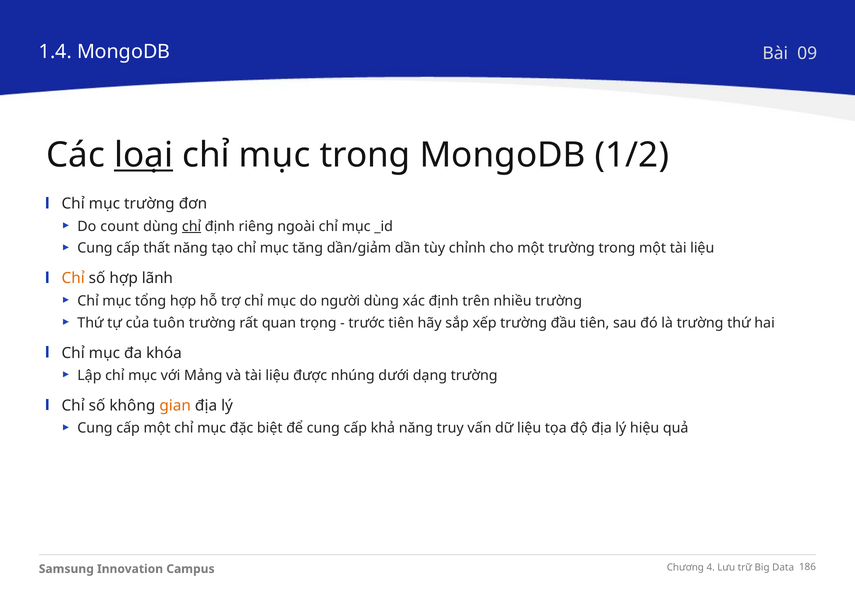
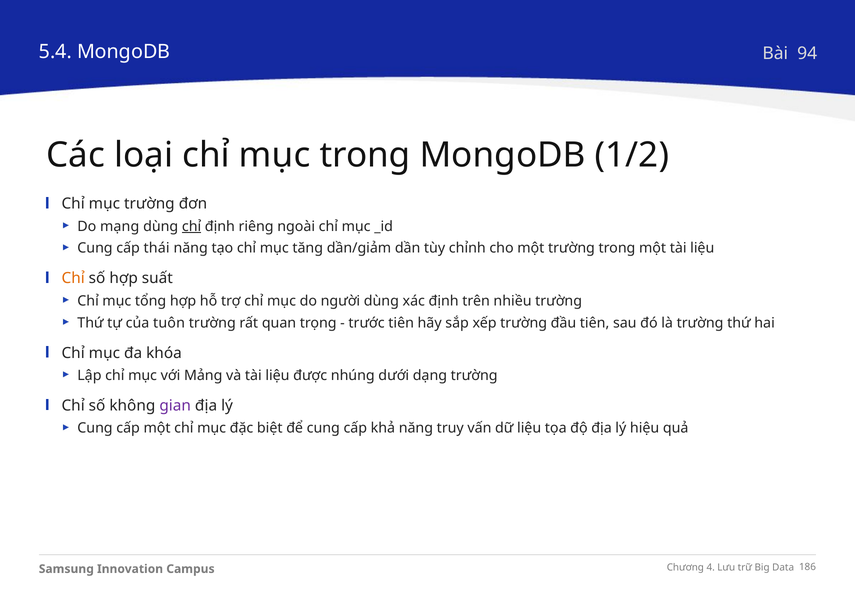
1.4: 1.4 -> 5.4
09: 09 -> 94
loại underline: present -> none
count: count -> mạng
thất: thất -> thái
lãnh: lãnh -> suất
gian colour: orange -> purple
